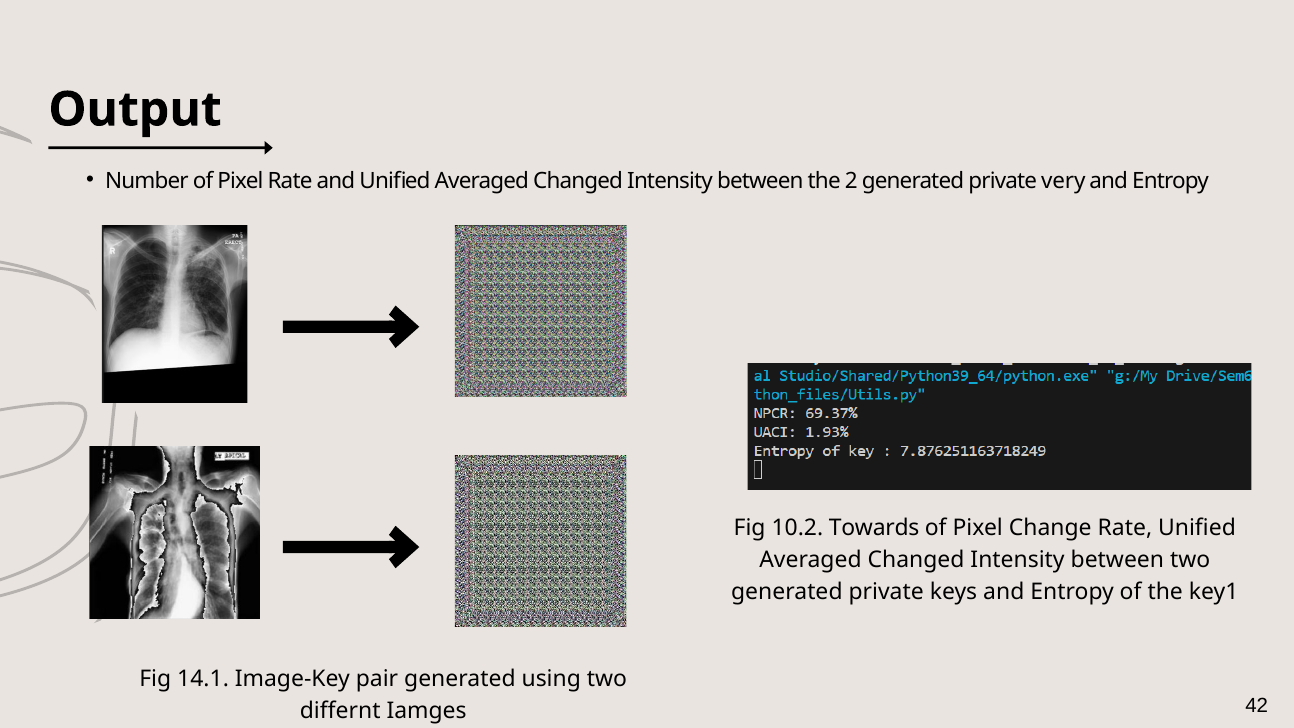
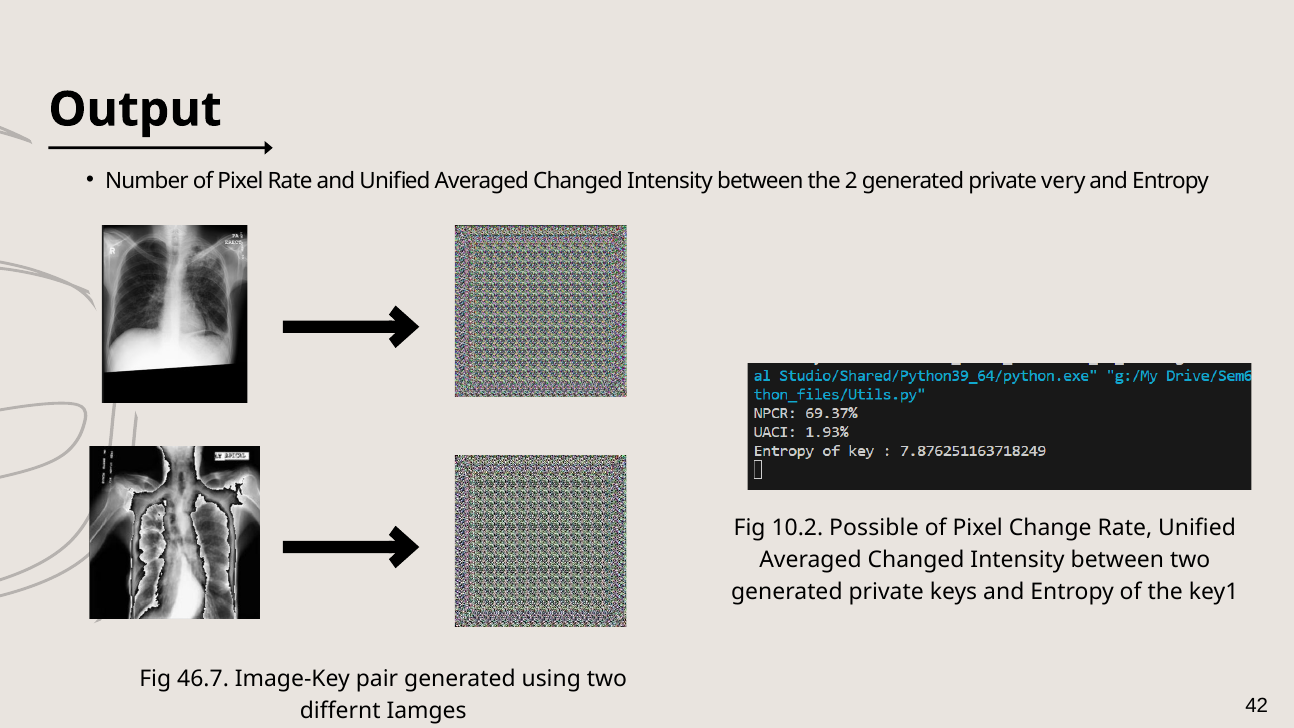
Towards: Towards -> Possible
14.1: 14.1 -> 46.7
